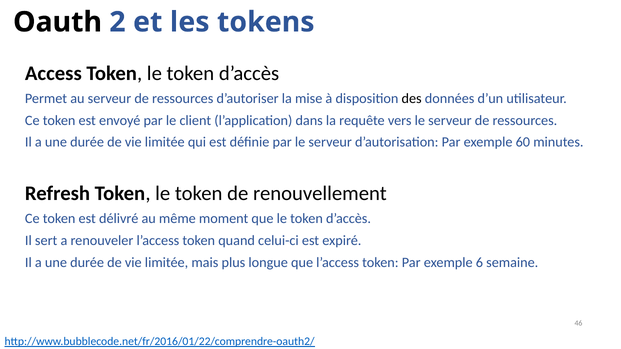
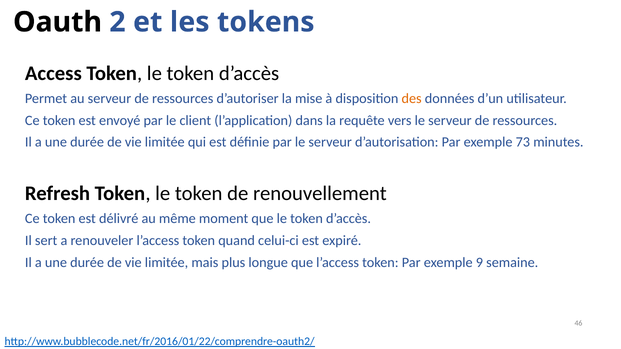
des colour: black -> orange
60: 60 -> 73
6: 6 -> 9
